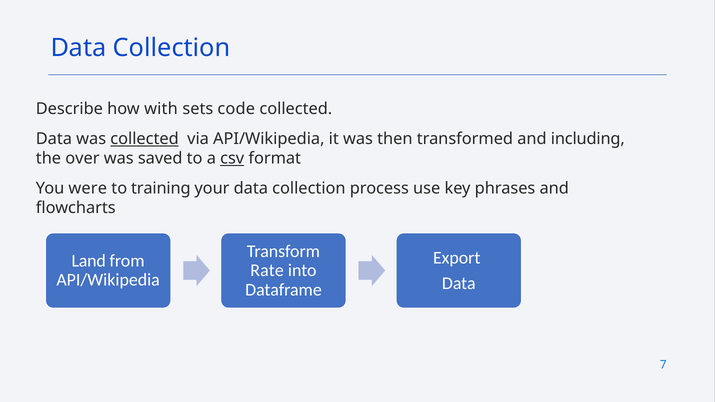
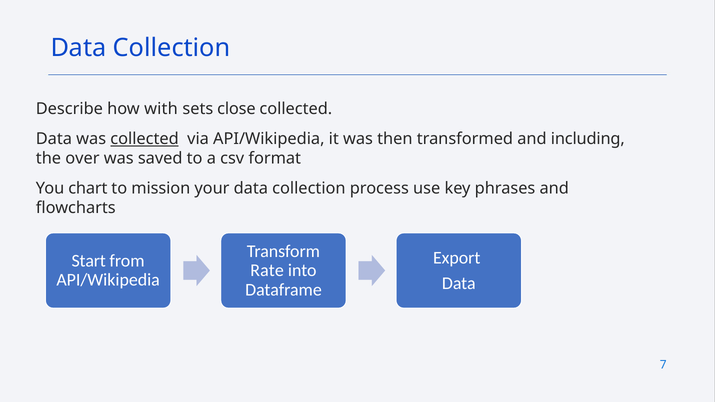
code: code -> close
csv underline: present -> none
were: were -> chart
training: training -> mission
Land: Land -> Start
